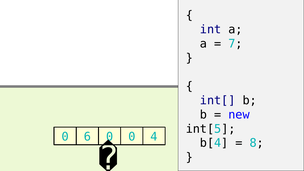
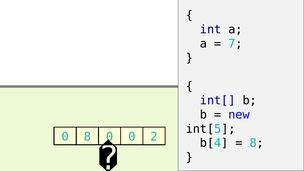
0 6: 6 -> 8
4: 4 -> 2
